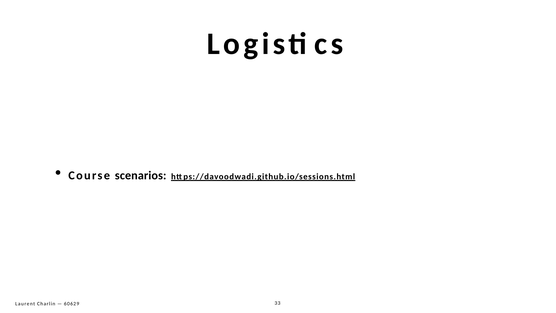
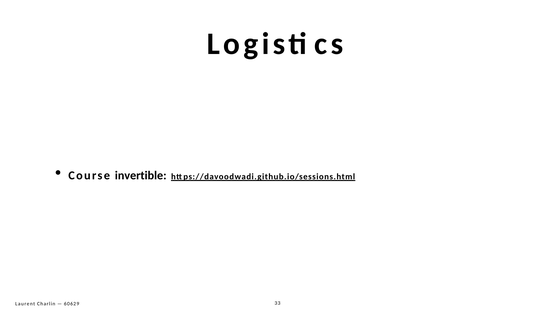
scenarios: scenarios -> invertible
